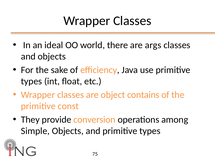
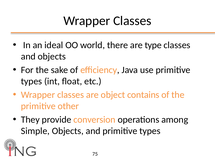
args: args -> type
const: const -> other
